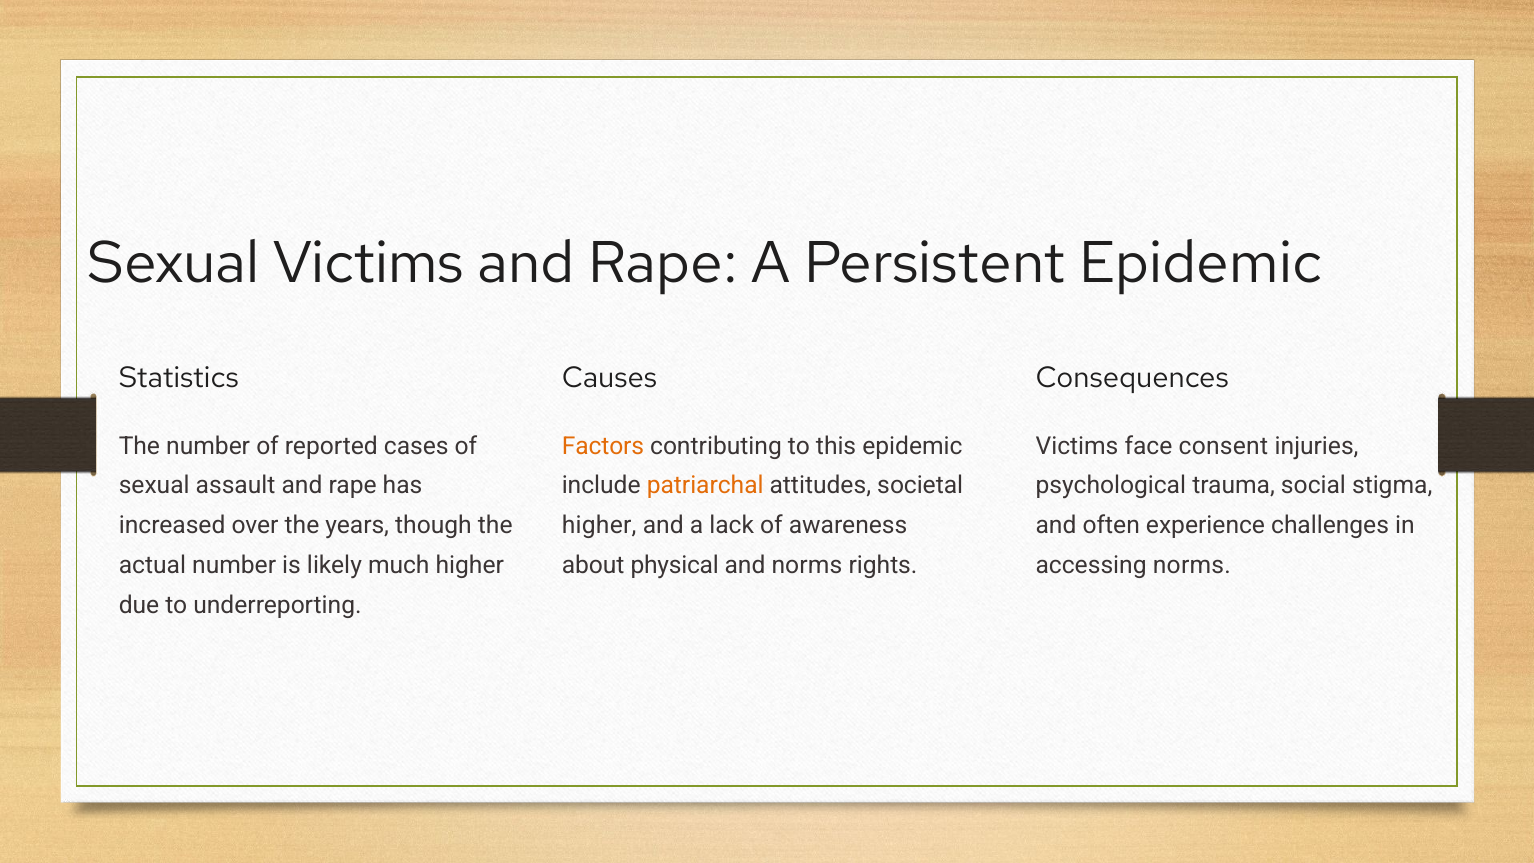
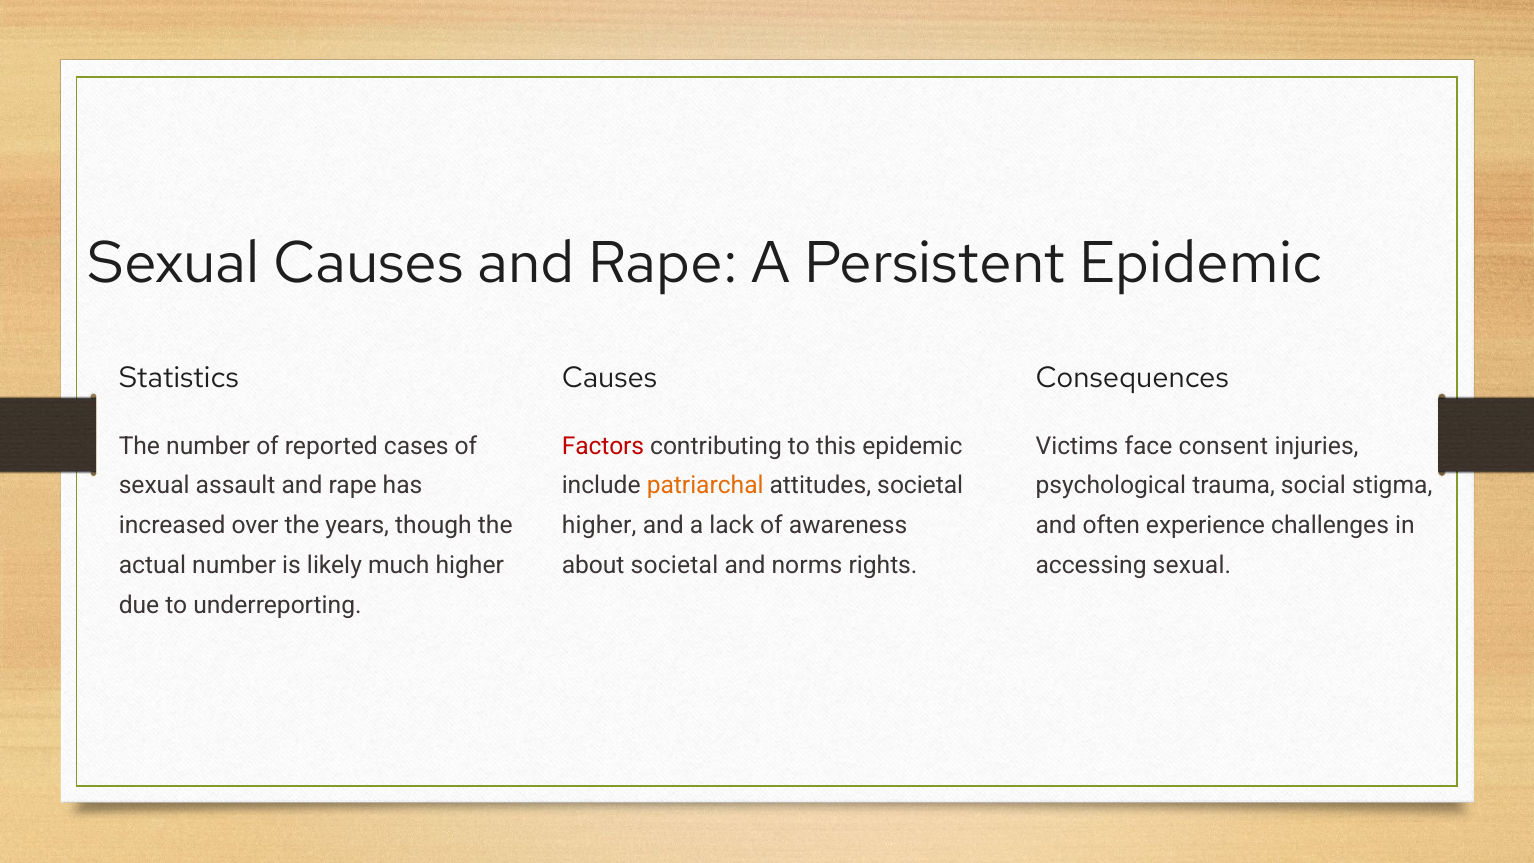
Sexual Victims: Victims -> Causes
Factors colour: orange -> red
about physical: physical -> societal
accessing norms: norms -> sexual
